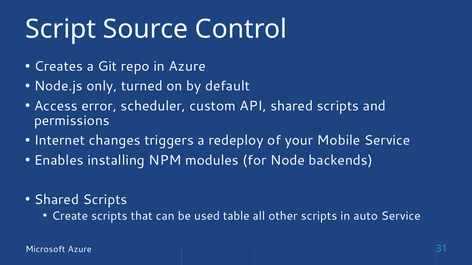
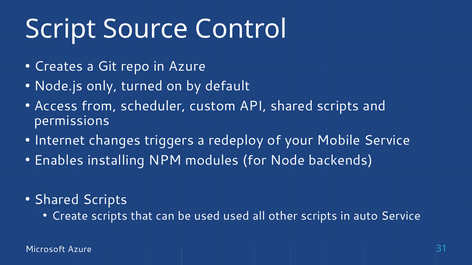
error: error -> from
used table: table -> used
